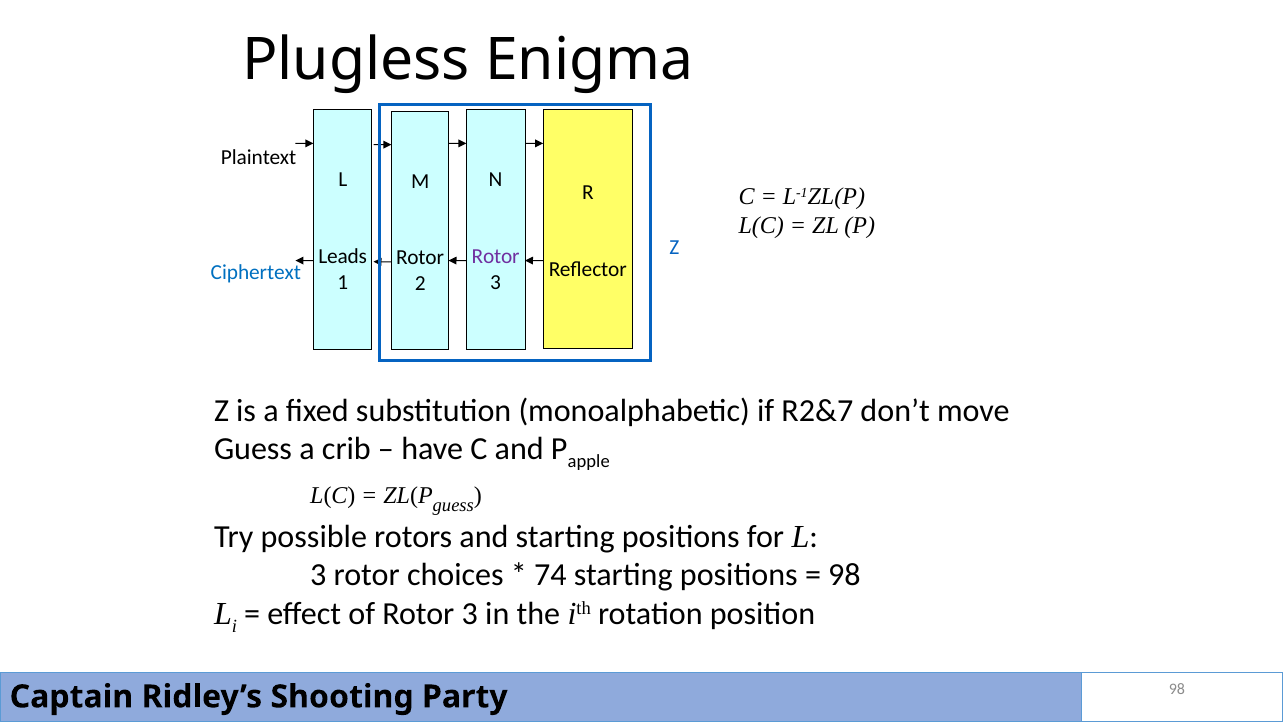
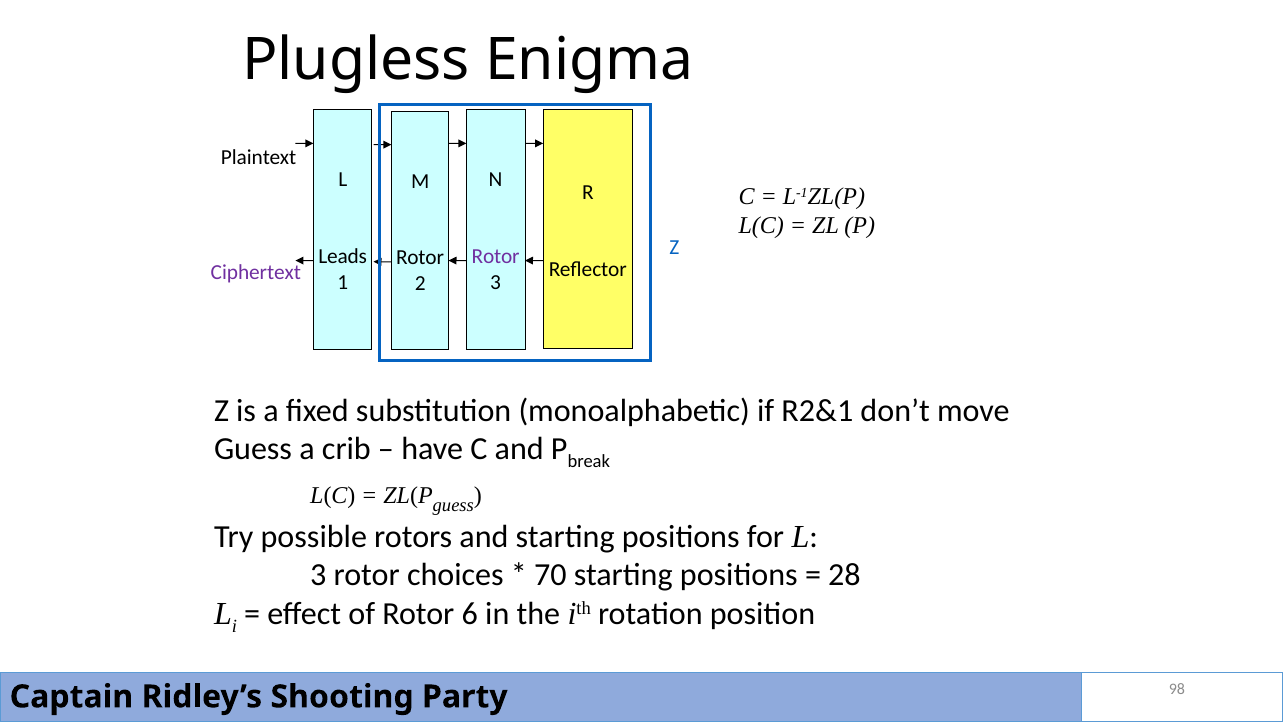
Ciphertext colour: blue -> purple
R2&7: R2&7 -> R2&1
apple: apple -> break
74: 74 -> 70
98 at (844, 575): 98 -> 28
of Rotor 3: 3 -> 6
